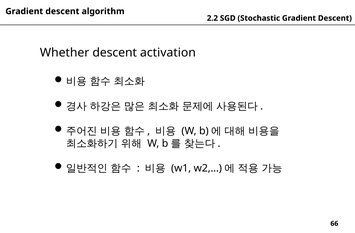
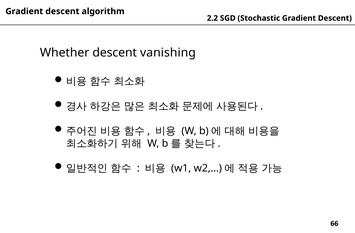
activation: activation -> vanishing
